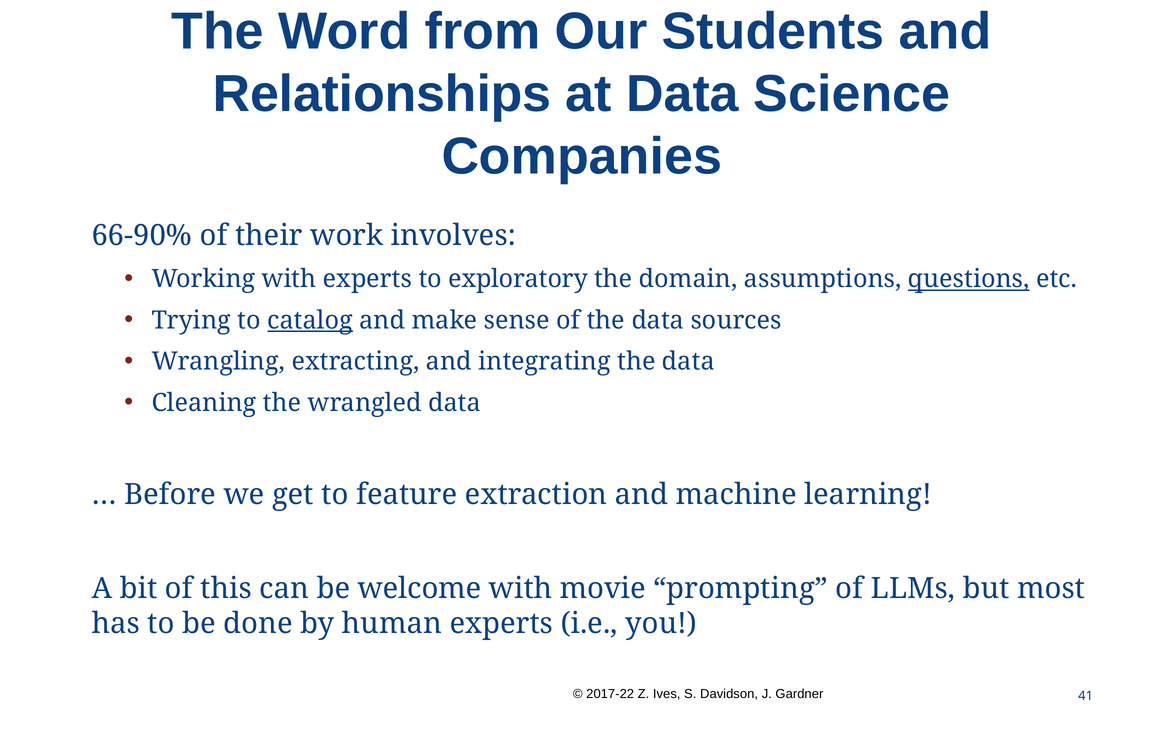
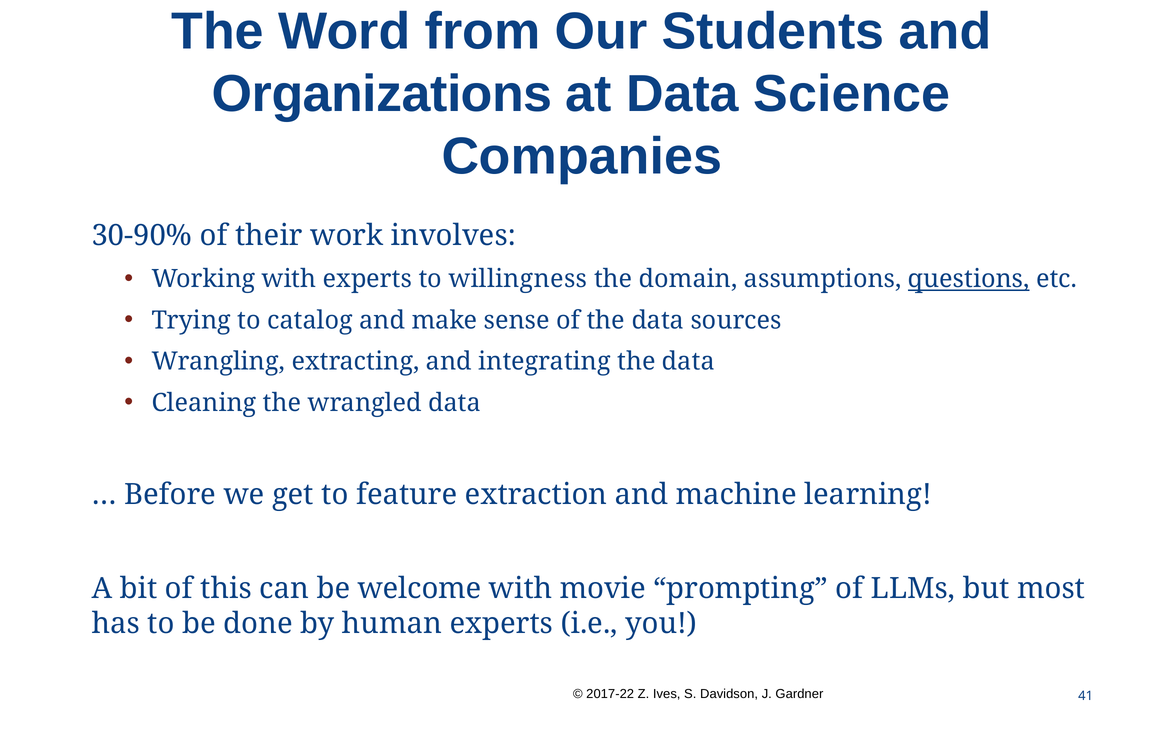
Relationships: Relationships -> Organizations
66-90%: 66-90% -> 30-90%
exploratory: exploratory -> willingness
catalog underline: present -> none
